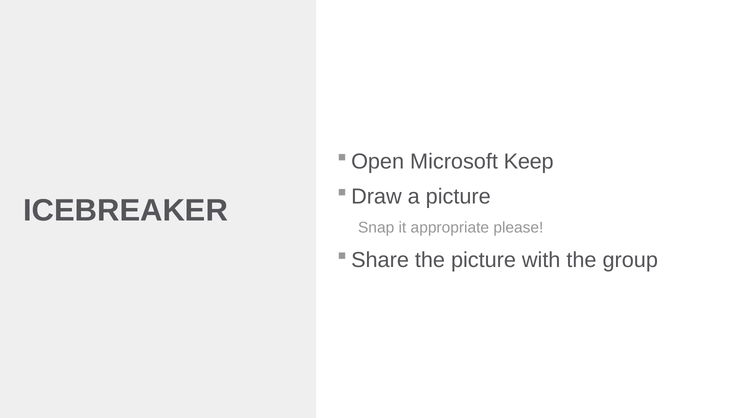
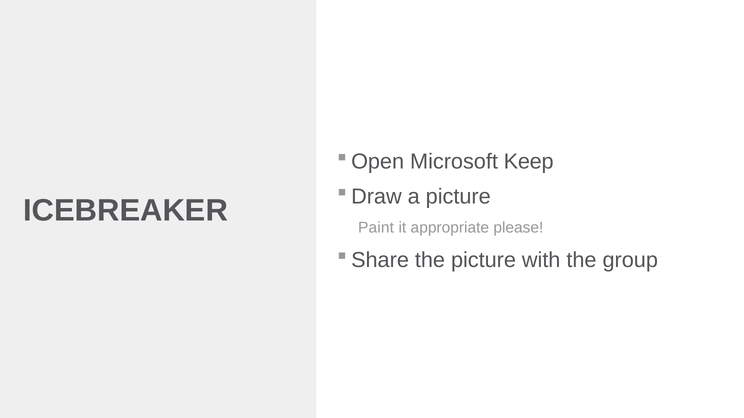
Snap: Snap -> Paint
